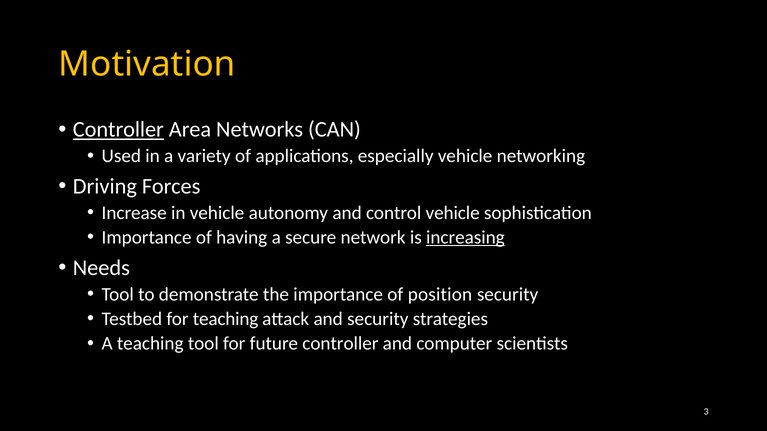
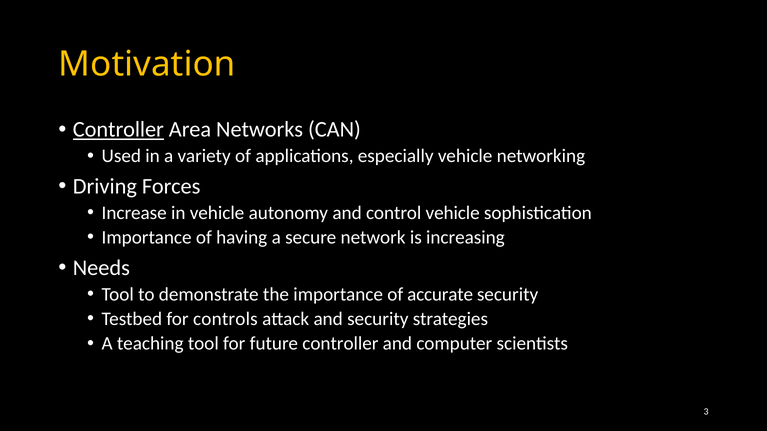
increasing underline: present -> none
position: position -> accurate
for teaching: teaching -> controls
